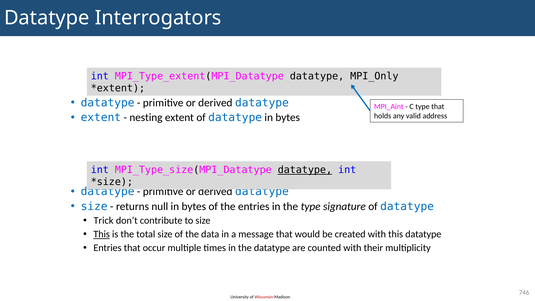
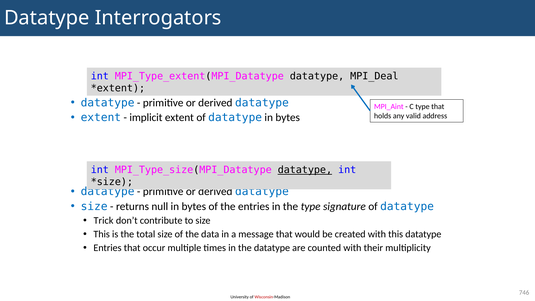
MPI_Only: MPI_Only -> MPI_Deal
nesting: nesting -> implicit
This at (102, 234) underline: present -> none
